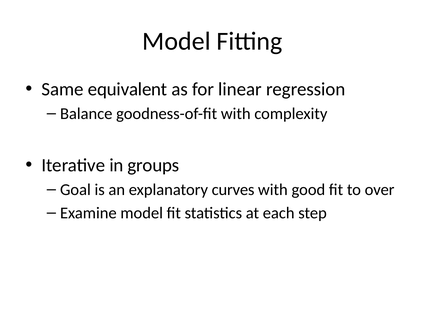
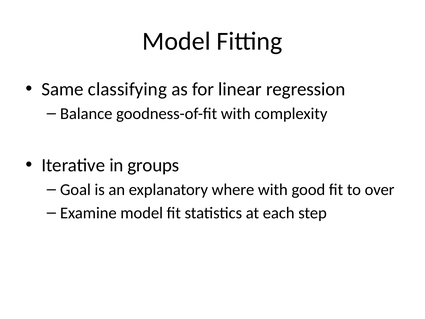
equivalent: equivalent -> classifying
curves: curves -> where
